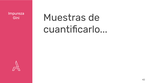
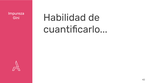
Muestras: Muestras -> Habilidad
